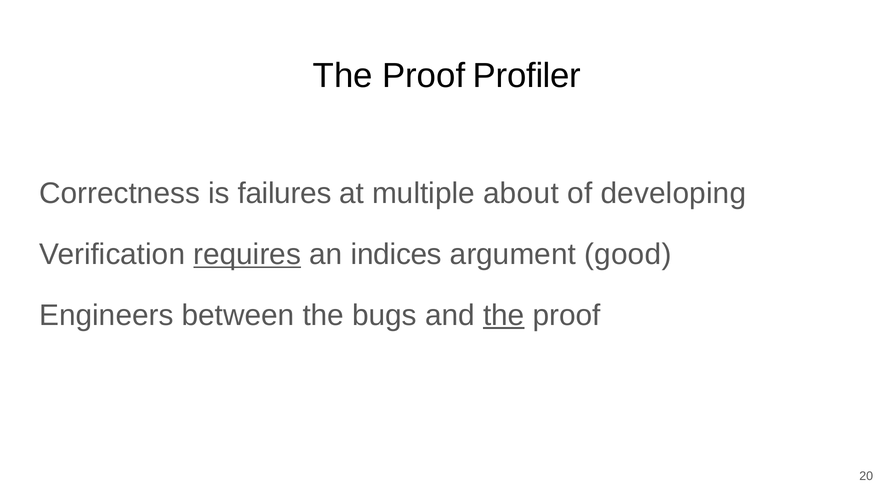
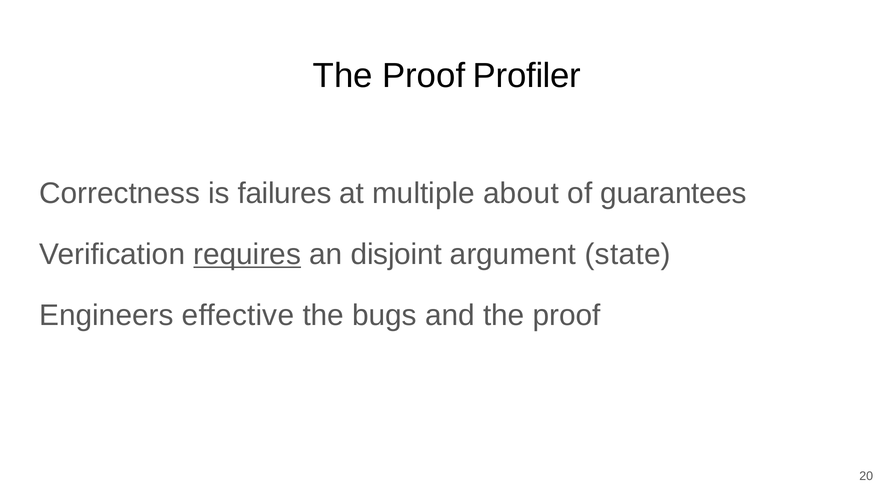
developing: developing -> guarantees
indices: indices -> disjoint
good: good -> state
between: between -> effective
the at (504, 315) underline: present -> none
